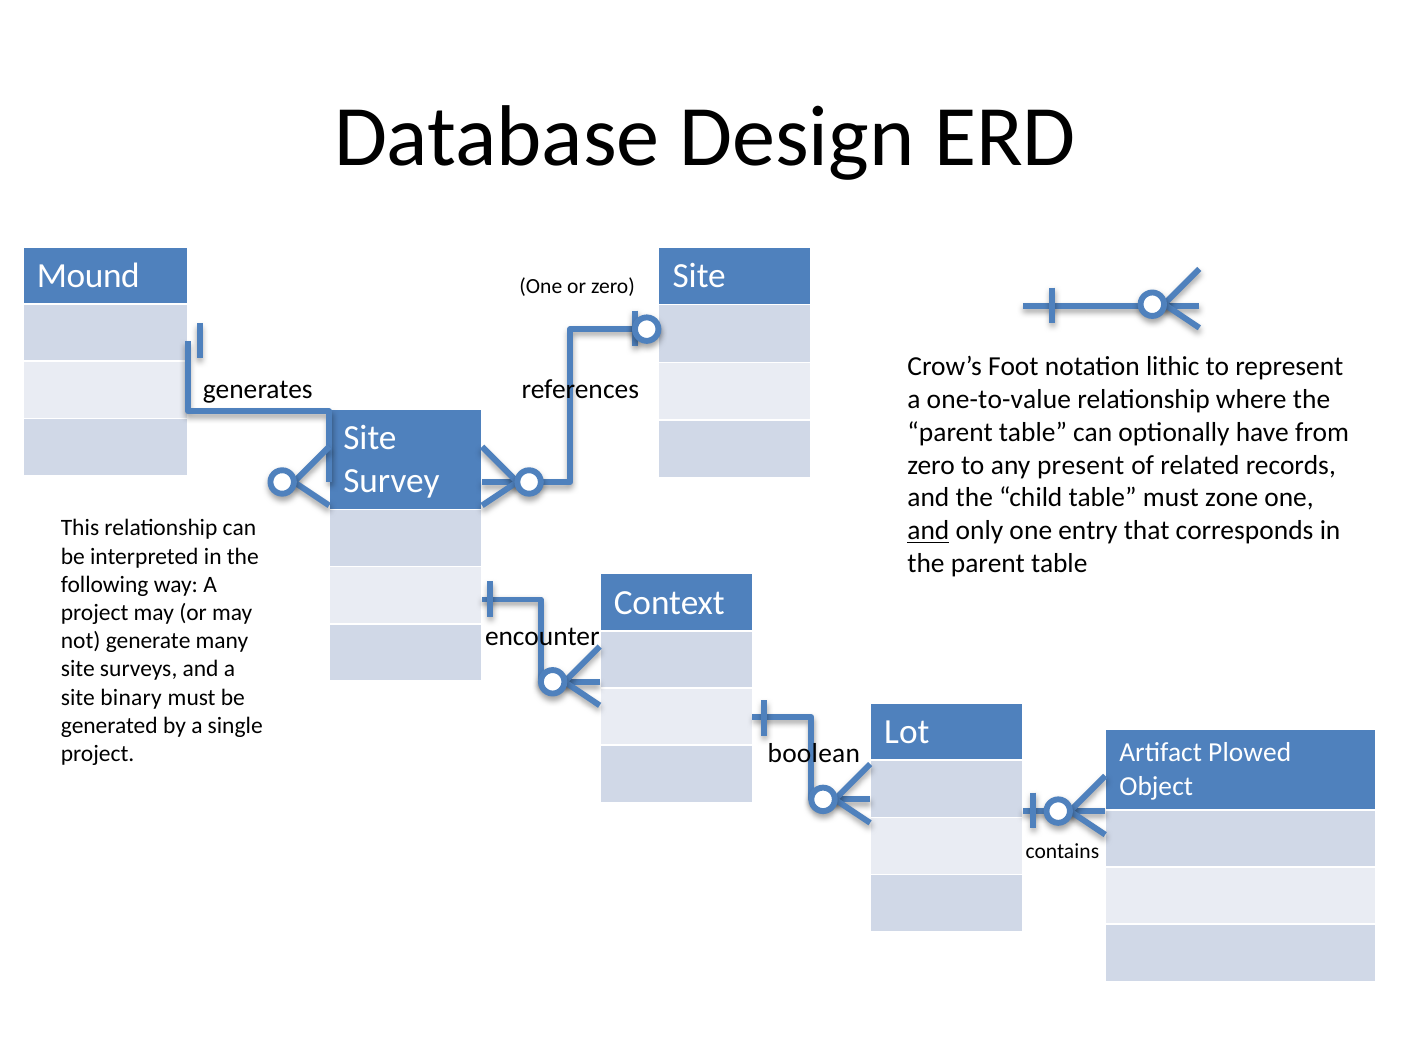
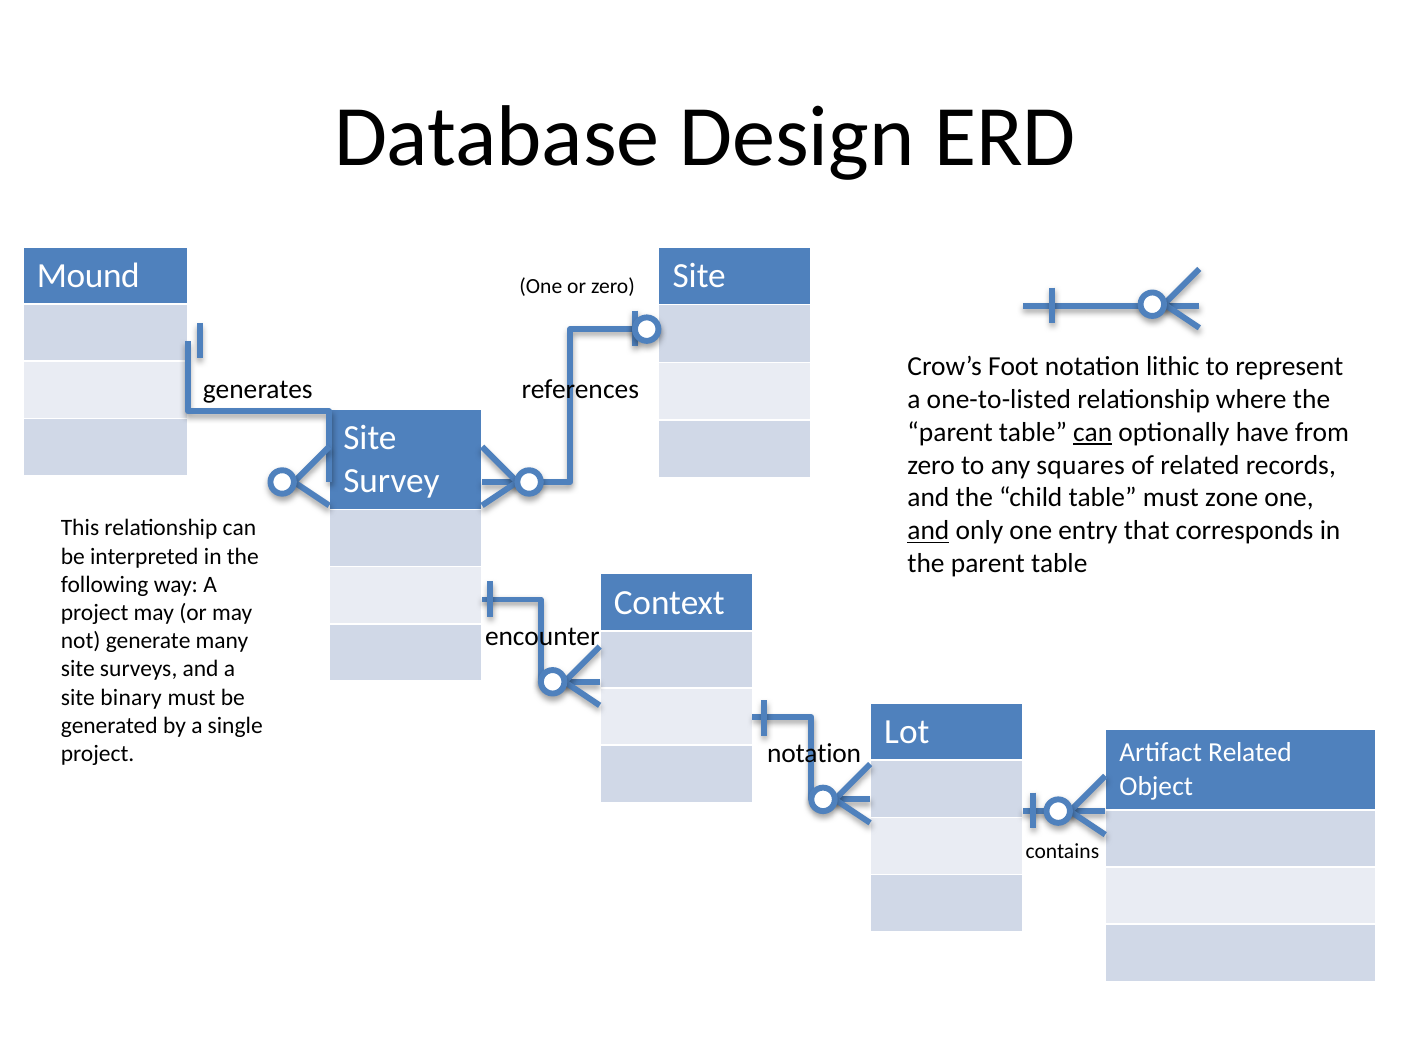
one-to-value: one-to-value -> one-to-listed
can at (1093, 432) underline: none -> present
present: present -> squares
Artifact Plowed: Plowed -> Related
boolean at (814, 754): boolean -> notation
